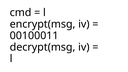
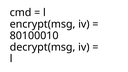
00100011: 00100011 -> 80100010
